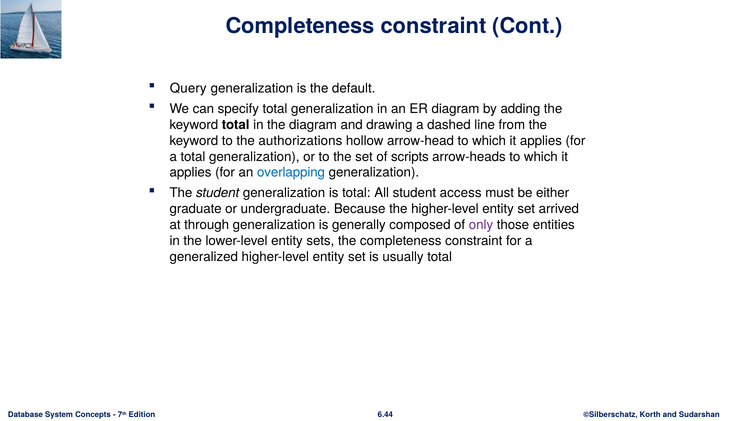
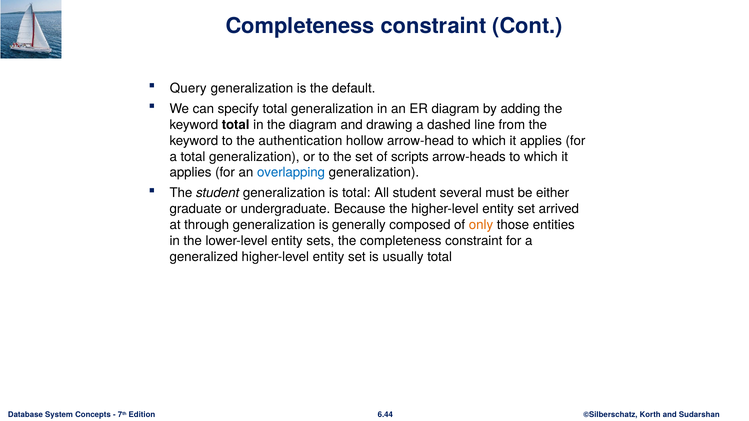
authorizations: authorizations -> authentication
access: access -> several
only colour: purple -> orange
